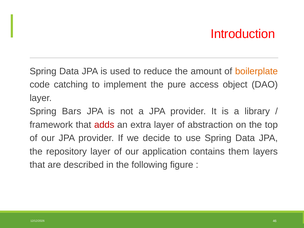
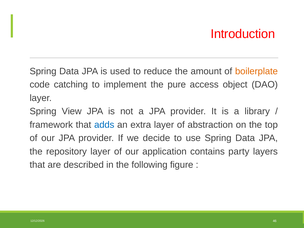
Bars: Bars -> View
adds colour: red -> blue
them: them -> party
